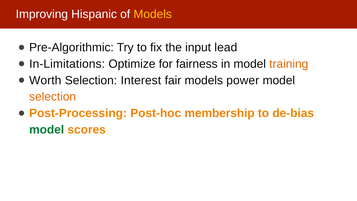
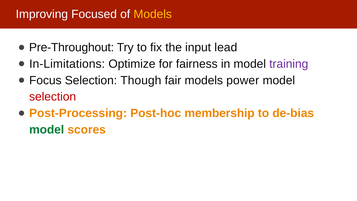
Hispanic: Hispanic -> Focused
Pre-Algorithmic: Pre-Algorithmic -> Pre-Throughout
training colour: orange -> purple
Worth: Worth -> Focus
Interest: Interest -> Though
selection at (53, 97) colour: orange -> red
